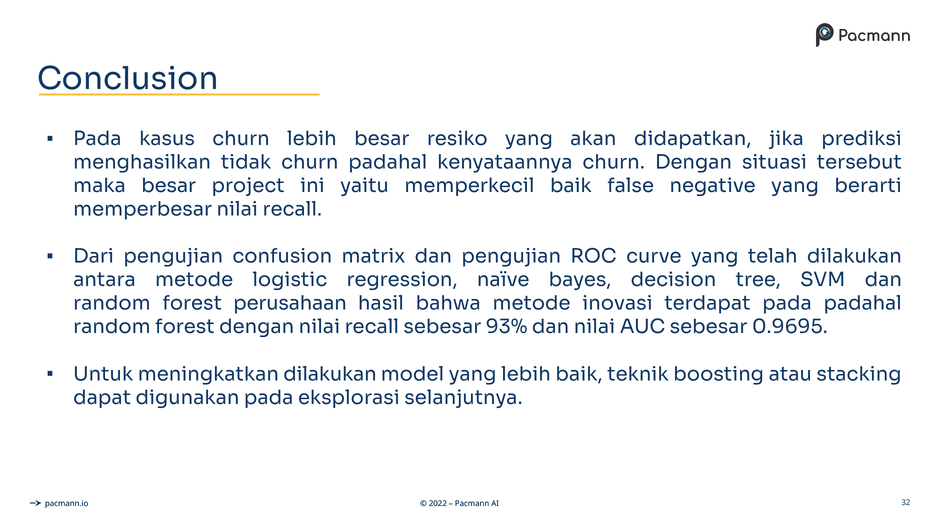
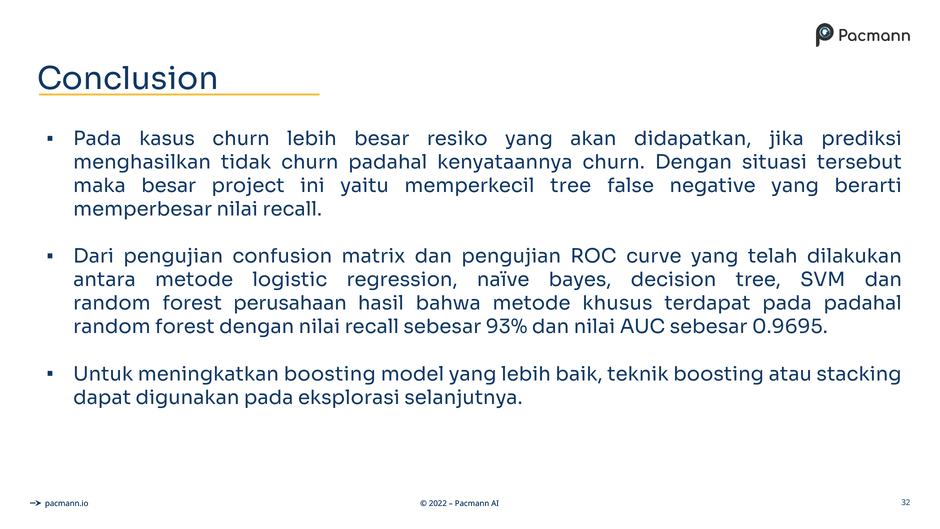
memperkecil baik: baik -> tree
inovasi: inovasi -> khusus
meningkatkan dilakukan: dilakukan -> boosting
